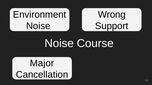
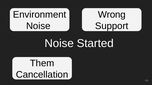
Course: Course -> Started
Major: Major -> Them
